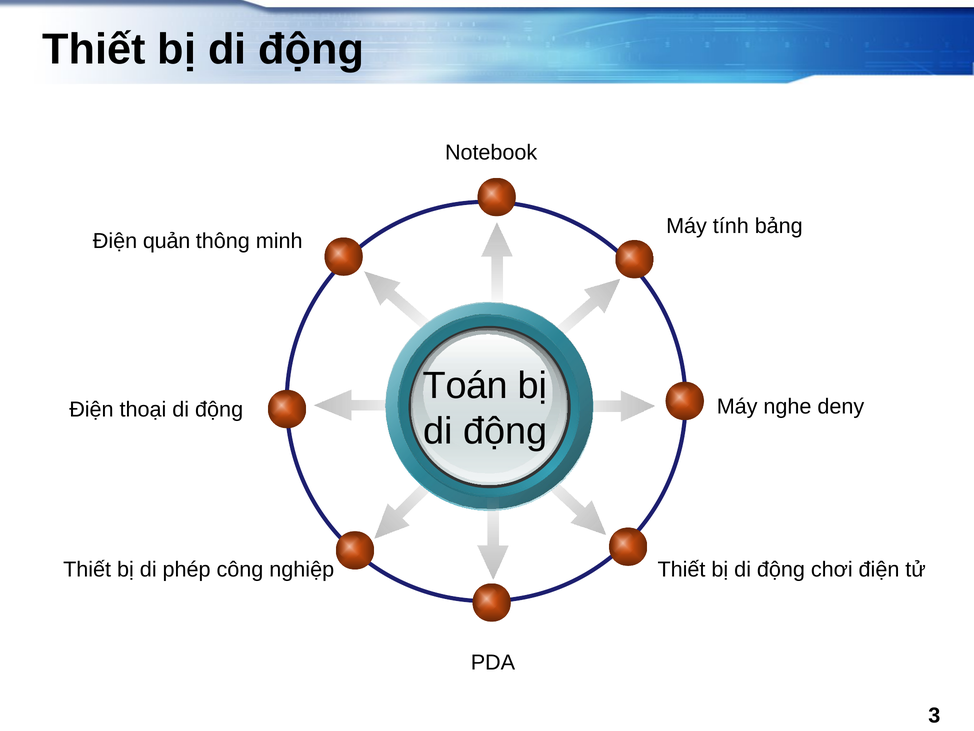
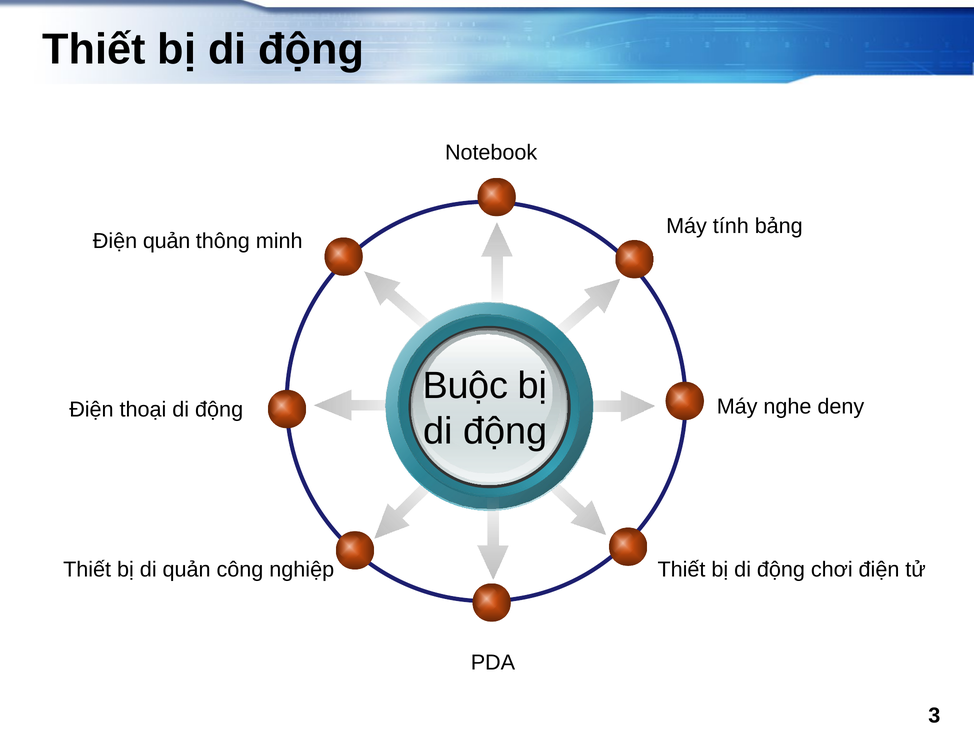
Toán: Toán -> Buộc
di phép: phép -> quản
